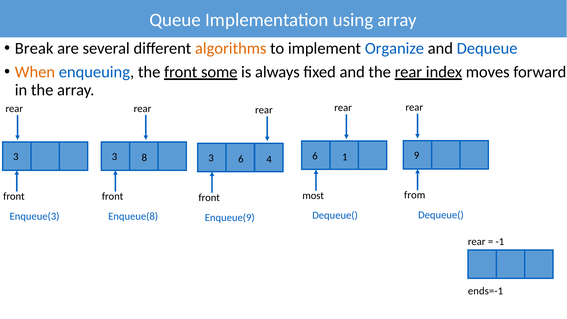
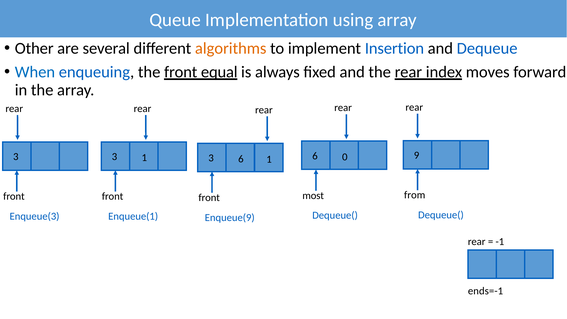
Break: Break -> Other
Organize: Organize -> Insertion
When colour: orange -> blue
some: some -> equal
1: 1 -> 0
3 8: 8 -> 1
6 4: 4 -> 1
Enqueue(8: Enqueue(8 -> Enqueue(1
